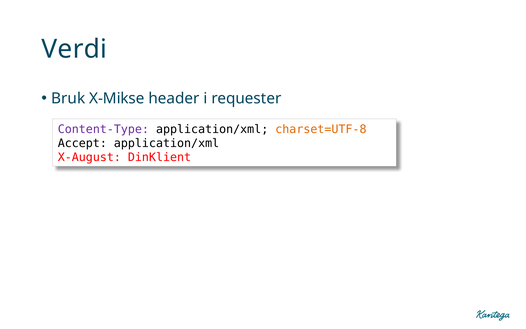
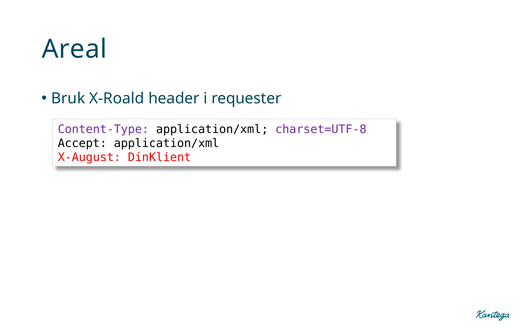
Verdi: Verdi -> Areal
X-Mikse: X-Mikse -> X-Roald
charset=UTF-8 colour: orange -> purple
